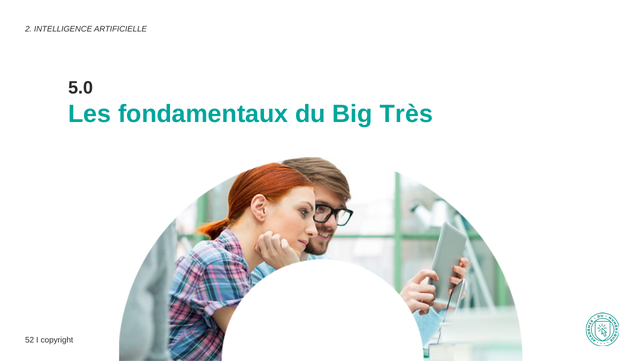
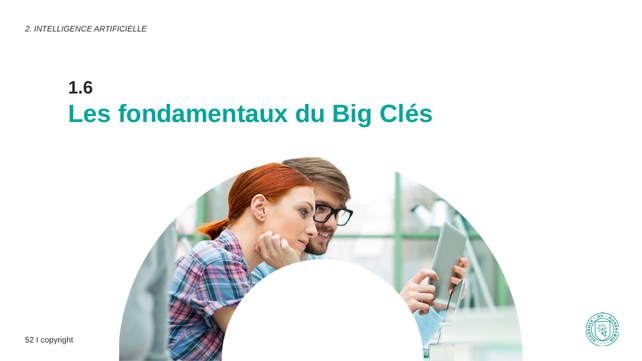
5.0: 5.0 -> 1.6
Très: Très -> Clés
